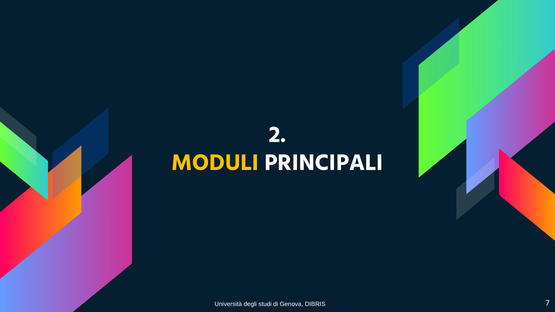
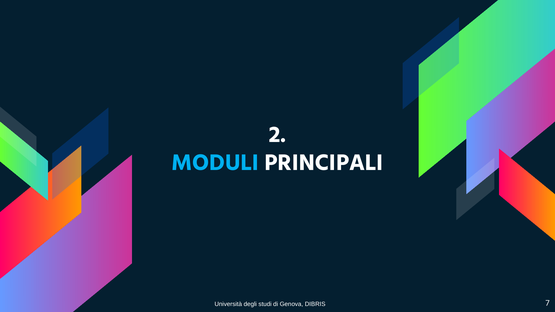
MODULI colour: yellow -> light blue
